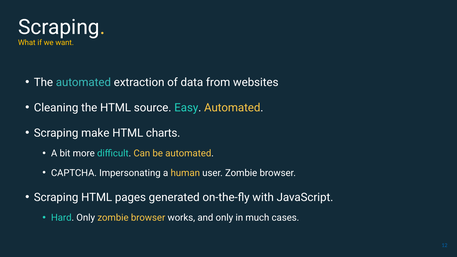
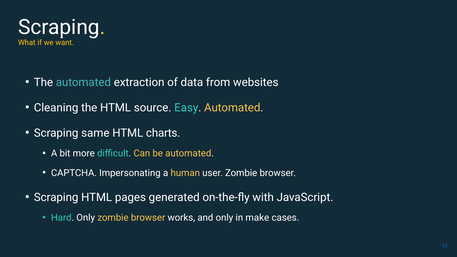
make: make -> same
much: much -> make
